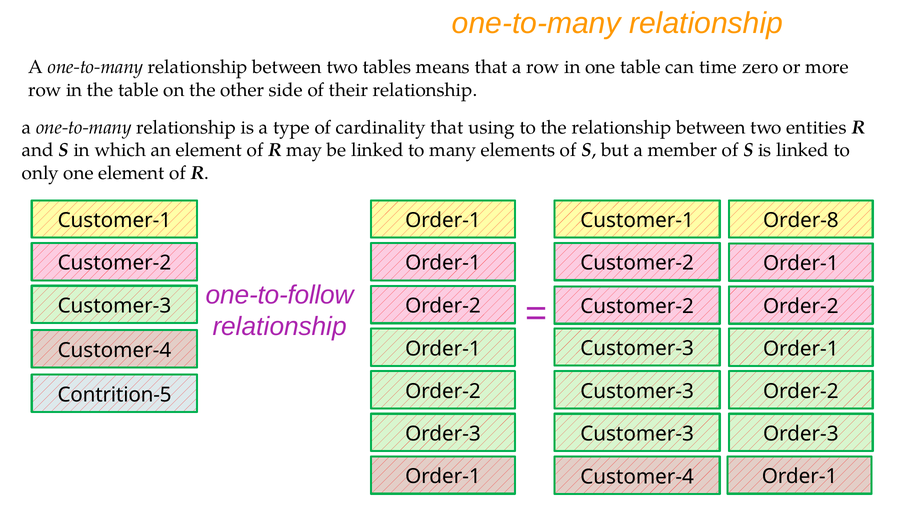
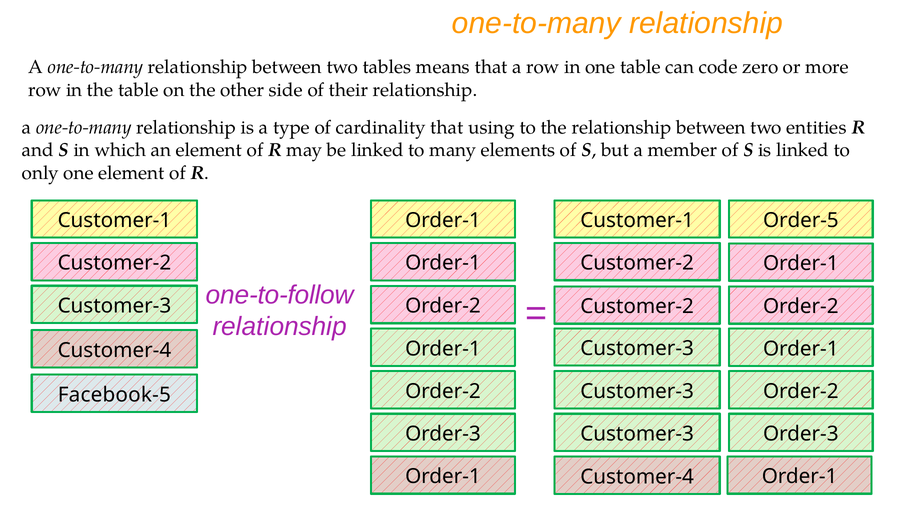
time: time -> code
Order-8: Order-8 -> Order-5
Contrition-5: Contrition-5 -> Facebook-5
